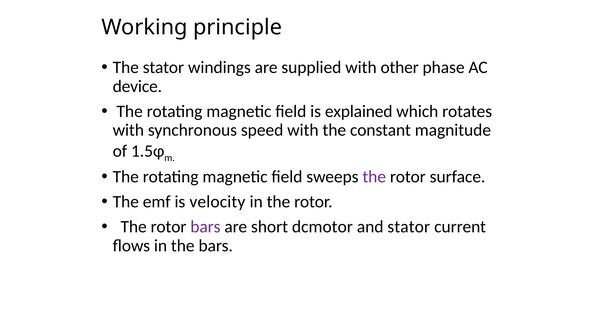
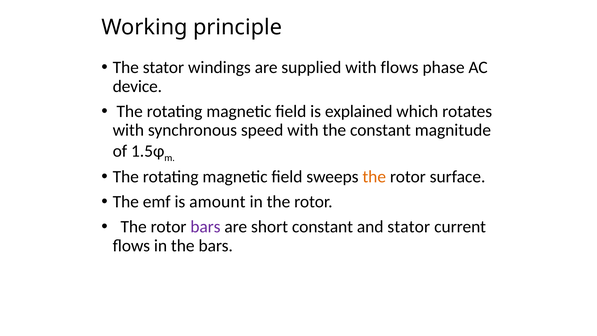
with other: other -> flows
the at (374, 177) colour: purple -> orange
velocity: velocity -> amount
short dcmotor: dcmotor -> constant
